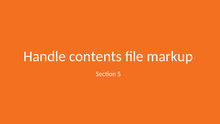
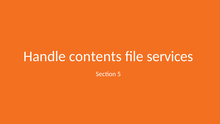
markup: markup -> services
